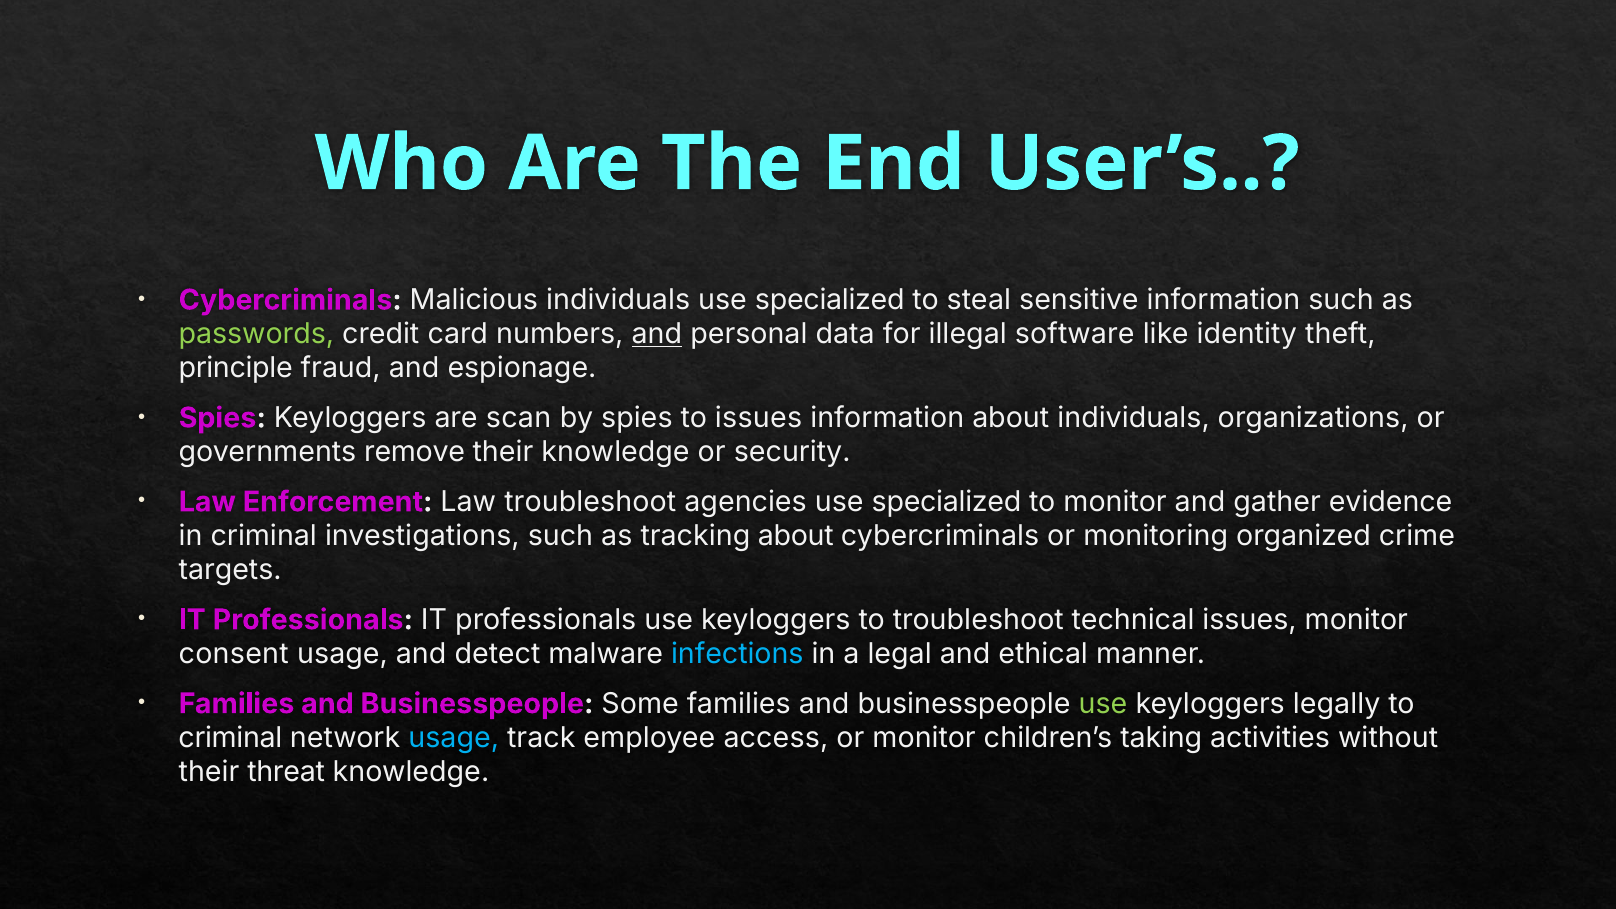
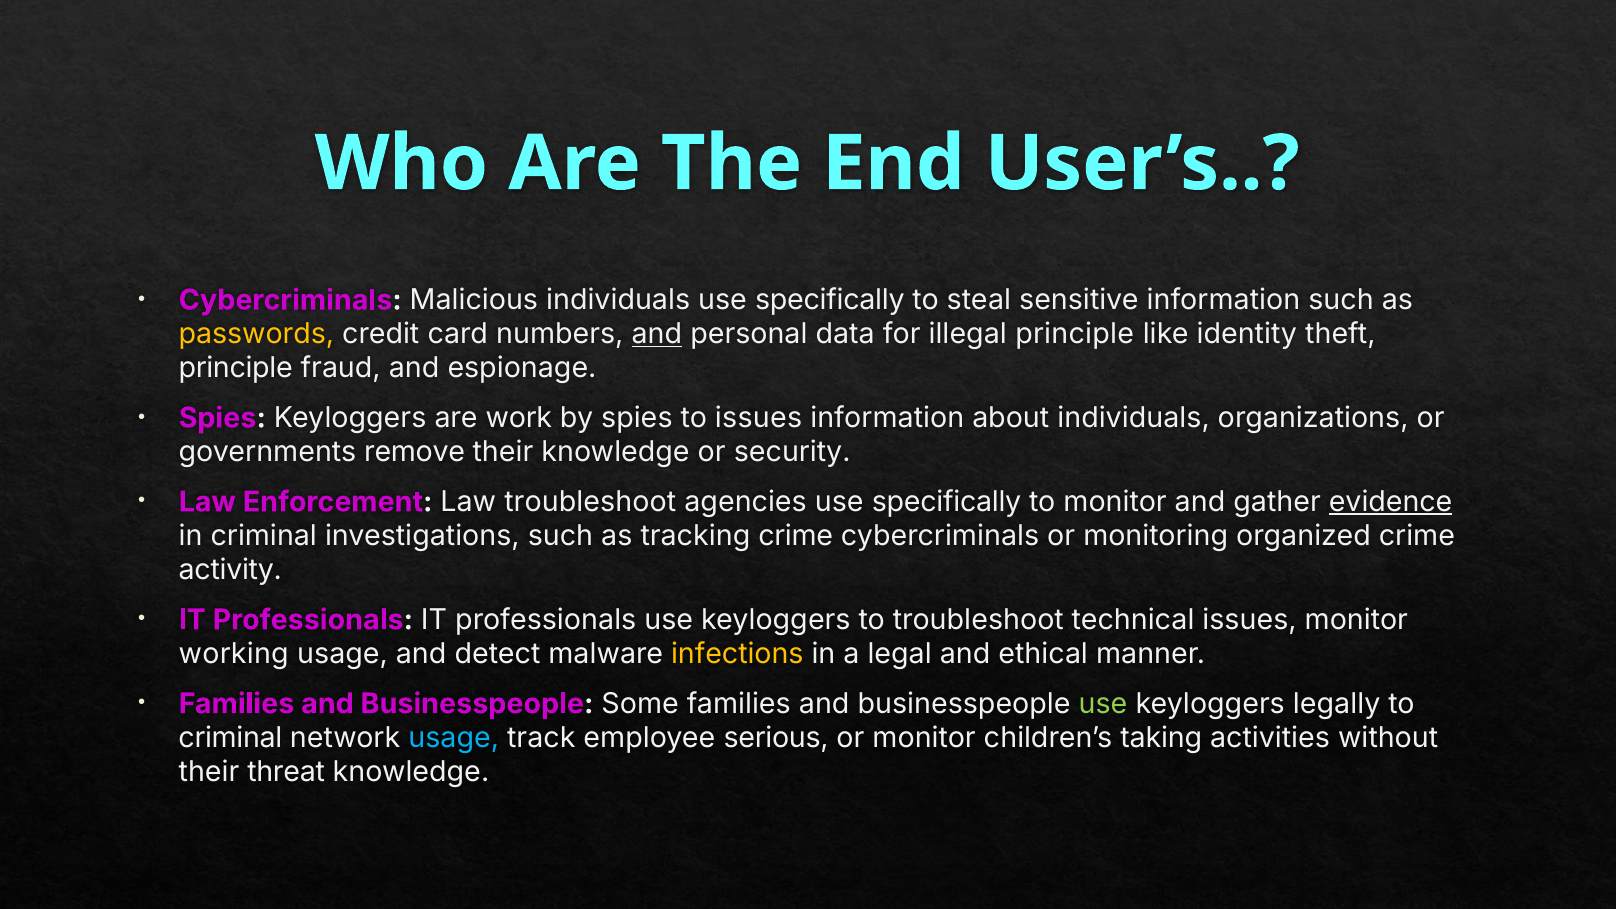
individuals use specialized: specialized -> specifically
passwords colour: light green -> yellow
illegal software: software -> principle
scan: scan -> work
agencies use specialized: specialized -> specifically
evidence underline: none -> present
tracking about: about -> crime
targets: targets -> activity
consent: consent -> working
infections colour: light blue -> yellow
access: access -> serious
